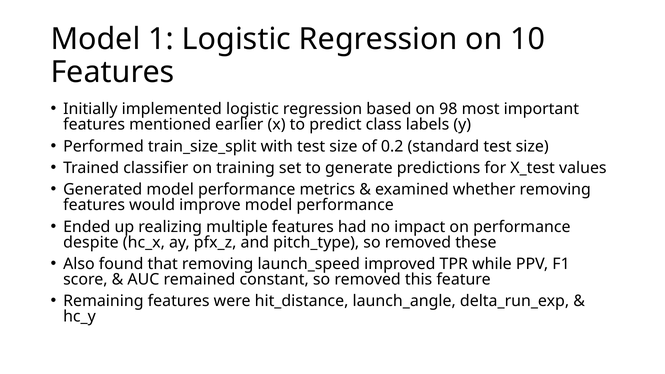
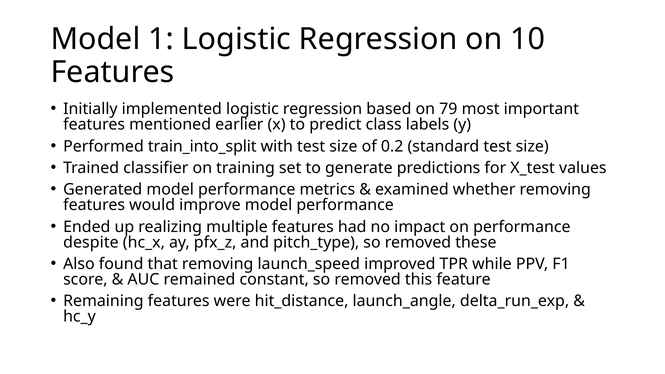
98: 98 -> 79
train_size_split: train_size_split -> train_into_split
